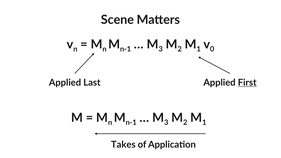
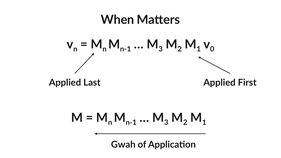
Scene: Scene -> When
First underline: present -> none
Takes: Takes -> Gwah
